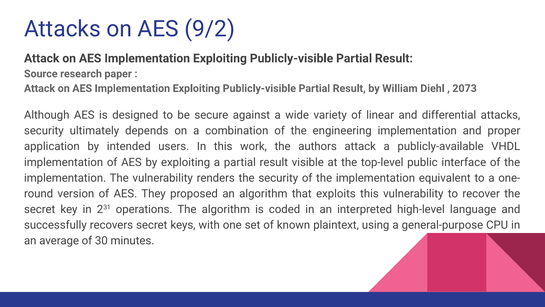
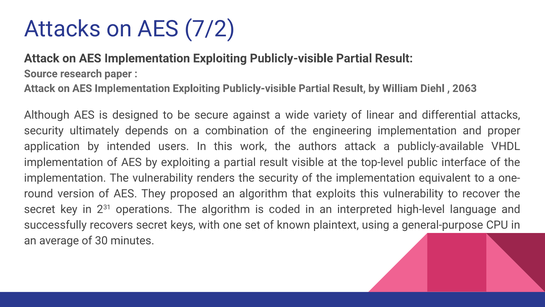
9/2: 9/2 -> 7/2
2073: 2073 -> 2063
